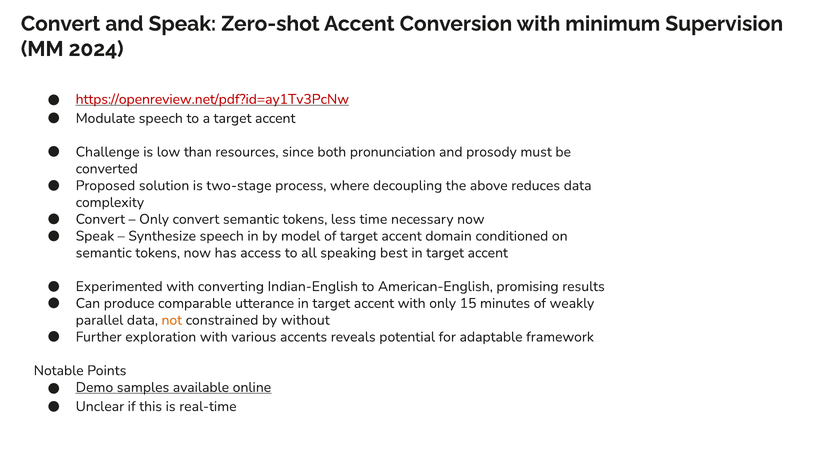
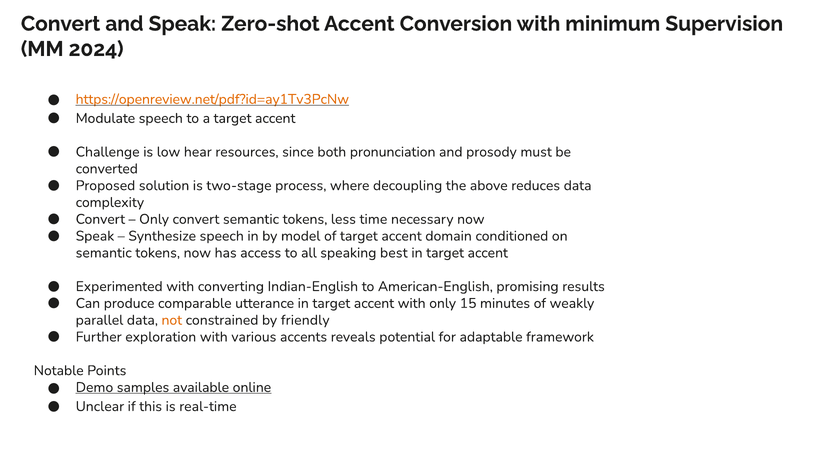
https://openreview.net/pdf?id=ay1Tv3PcNw colour: red -> orange
than: than -> hear
without: without -> friendly
